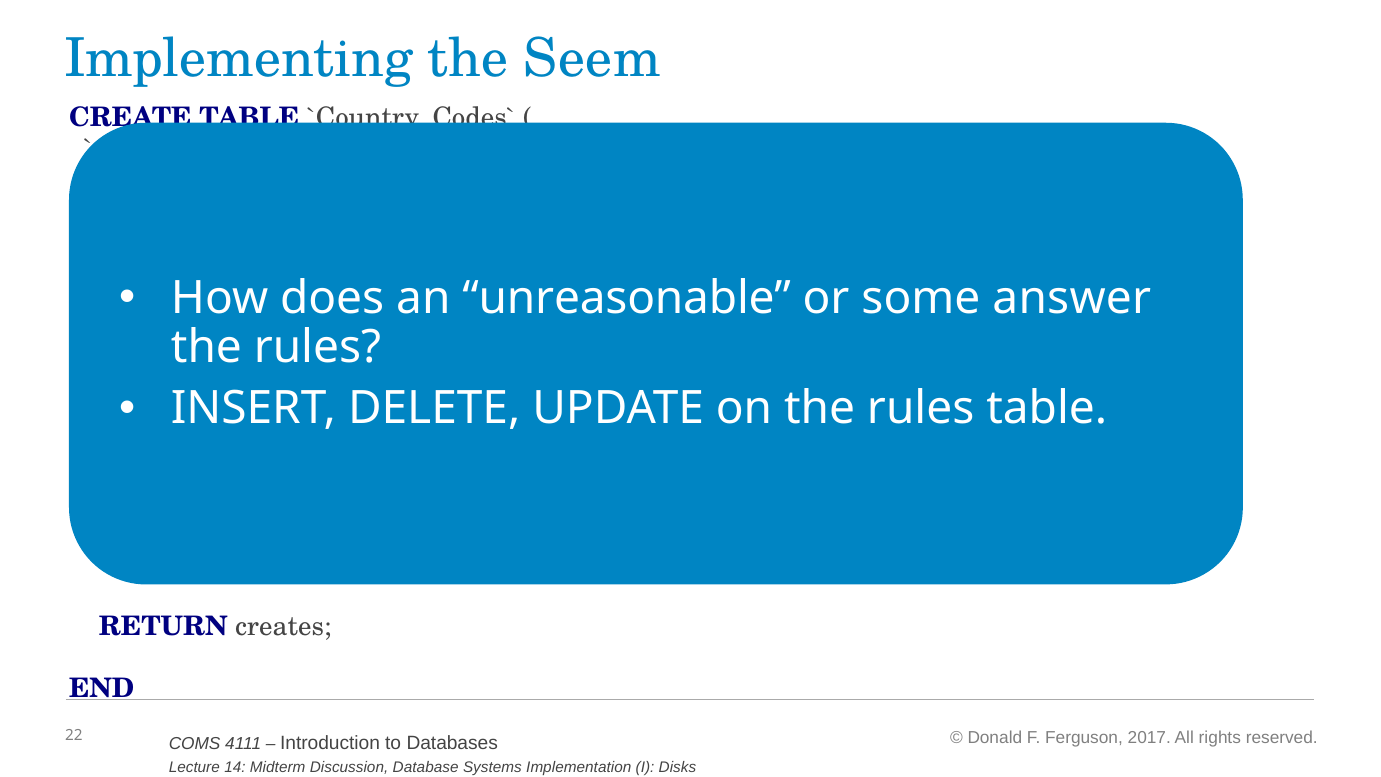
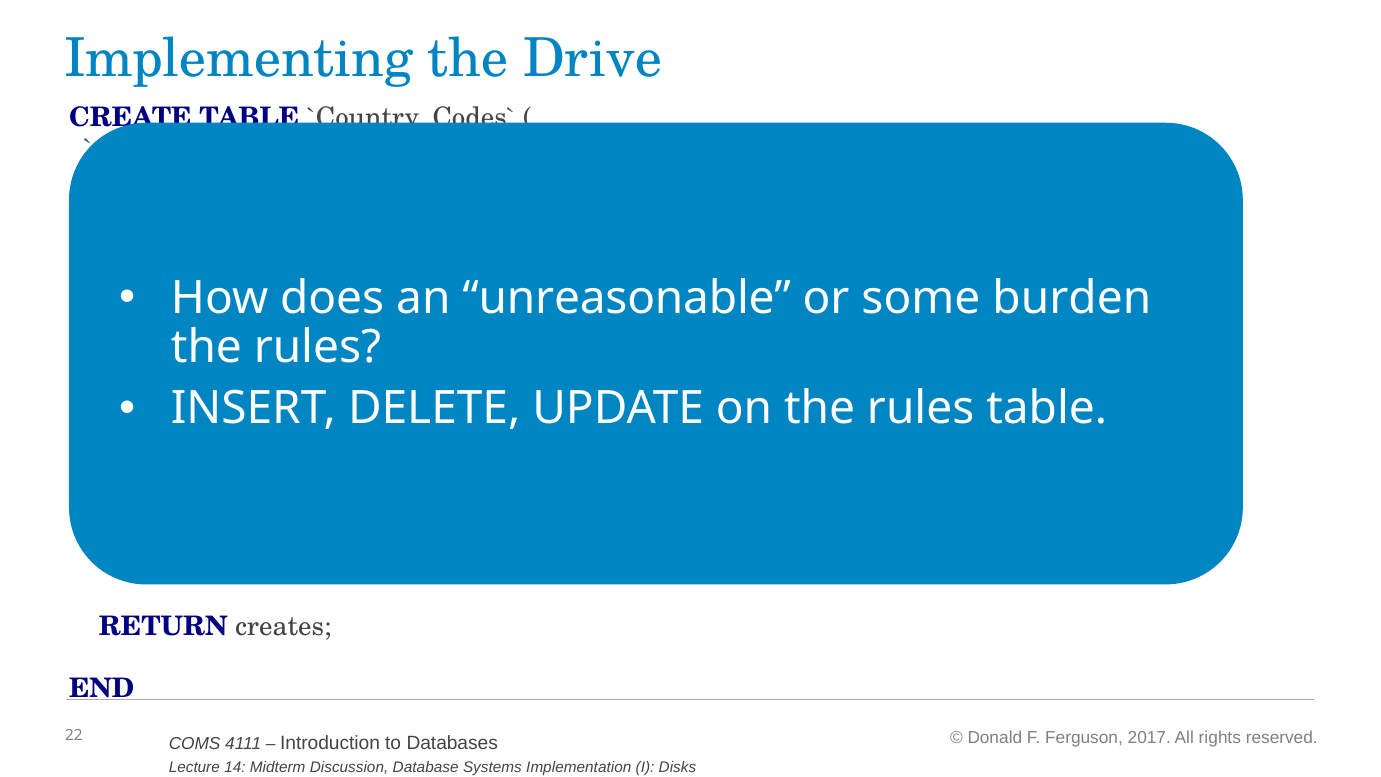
Seem: Seem -> Drive
some answer: answer -> burden
